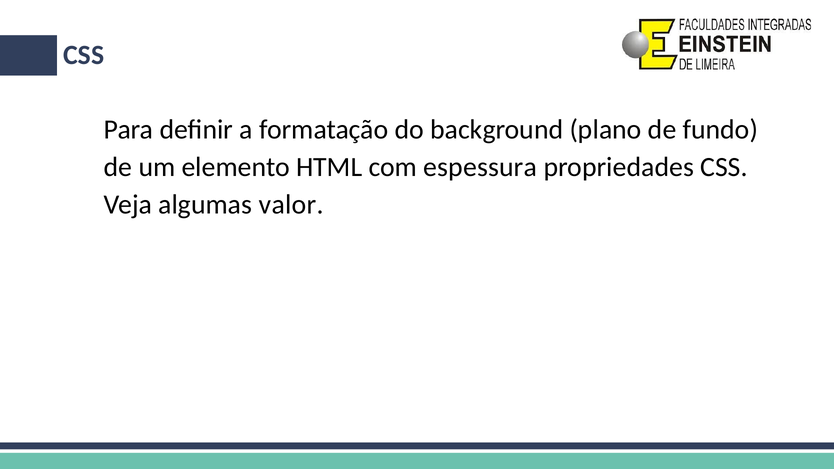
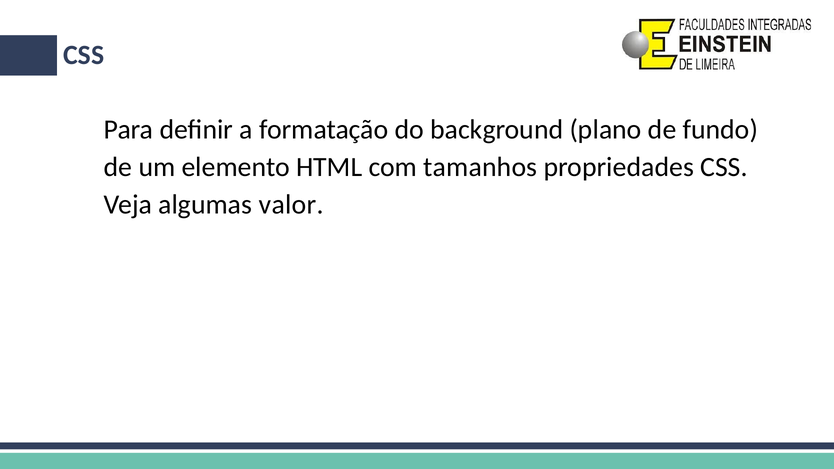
espessura: espessura -> tamanhos
